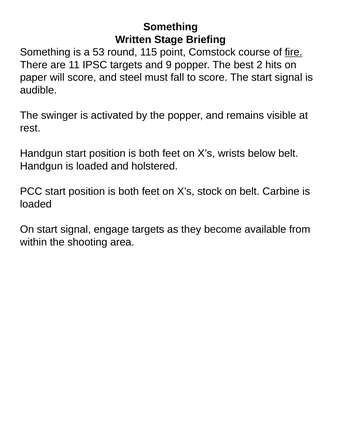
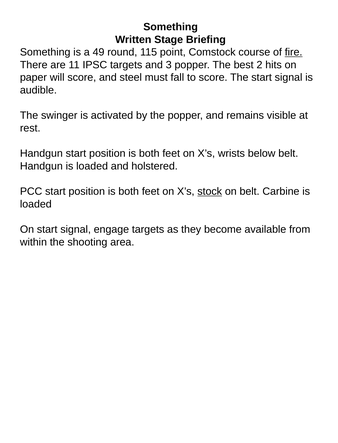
53: 53 -> 49
9: 9 -> 3
stock underline: none -> present
